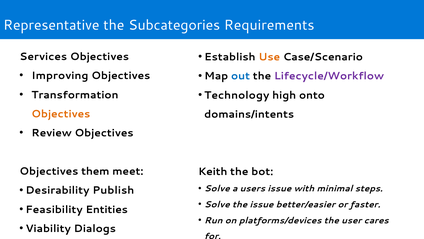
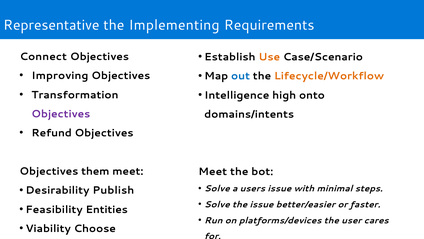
Subcategories: Subcategories -> Implementing
Services: Services -> Connect
Lifecycle/Workflow colour: purple -> orange
Technology: Technology -> Intelligence
Objectives at (61, 114) colour: orange -> purple
Review: Review -> Refund
Keith at (213, 171): Keith -> Meet
Dialogs: Dialogs -> Choose
